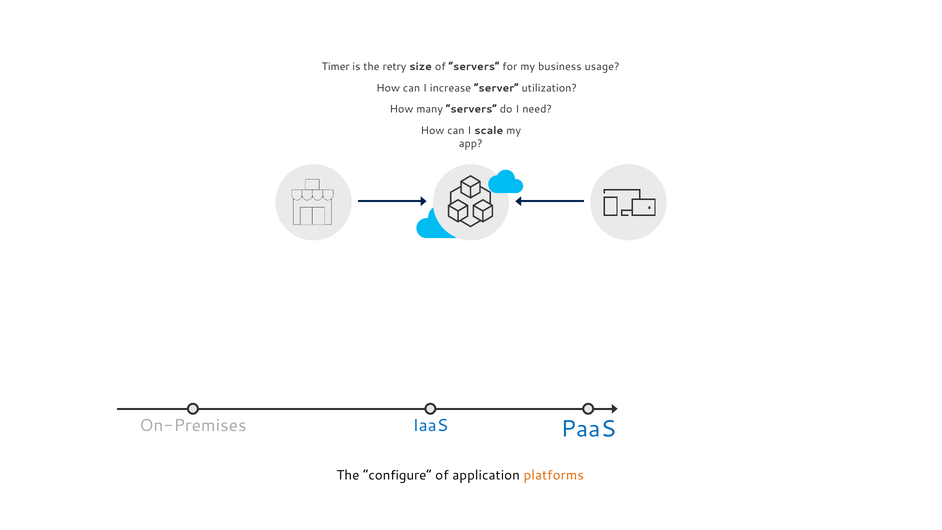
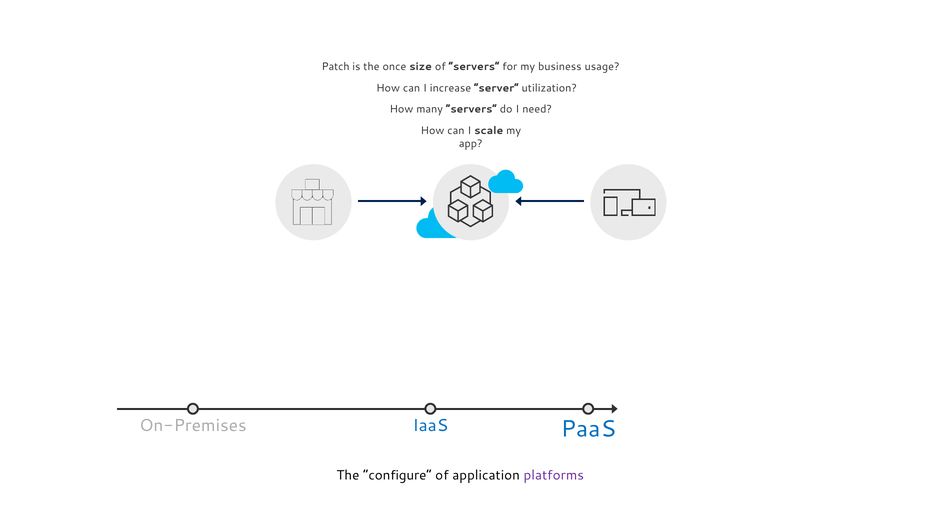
Timer: Timer -> Patch
retry: retry -> once
platforms colour: orange -> purple
